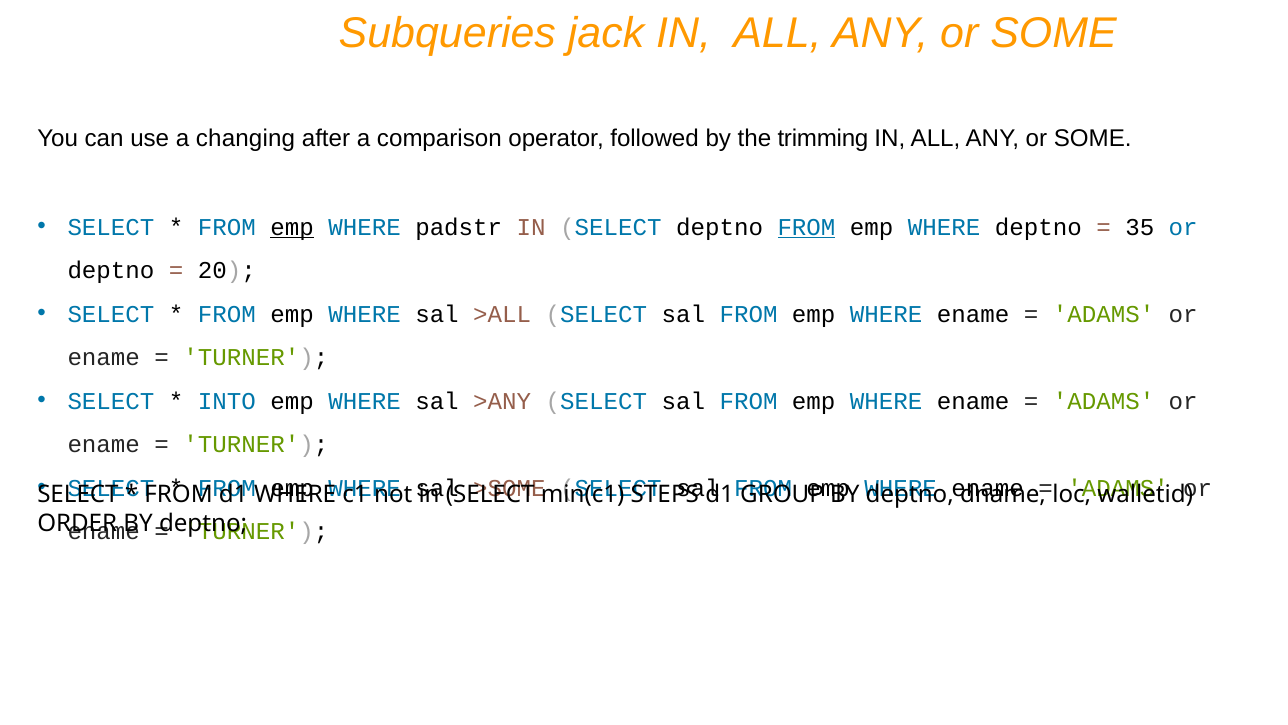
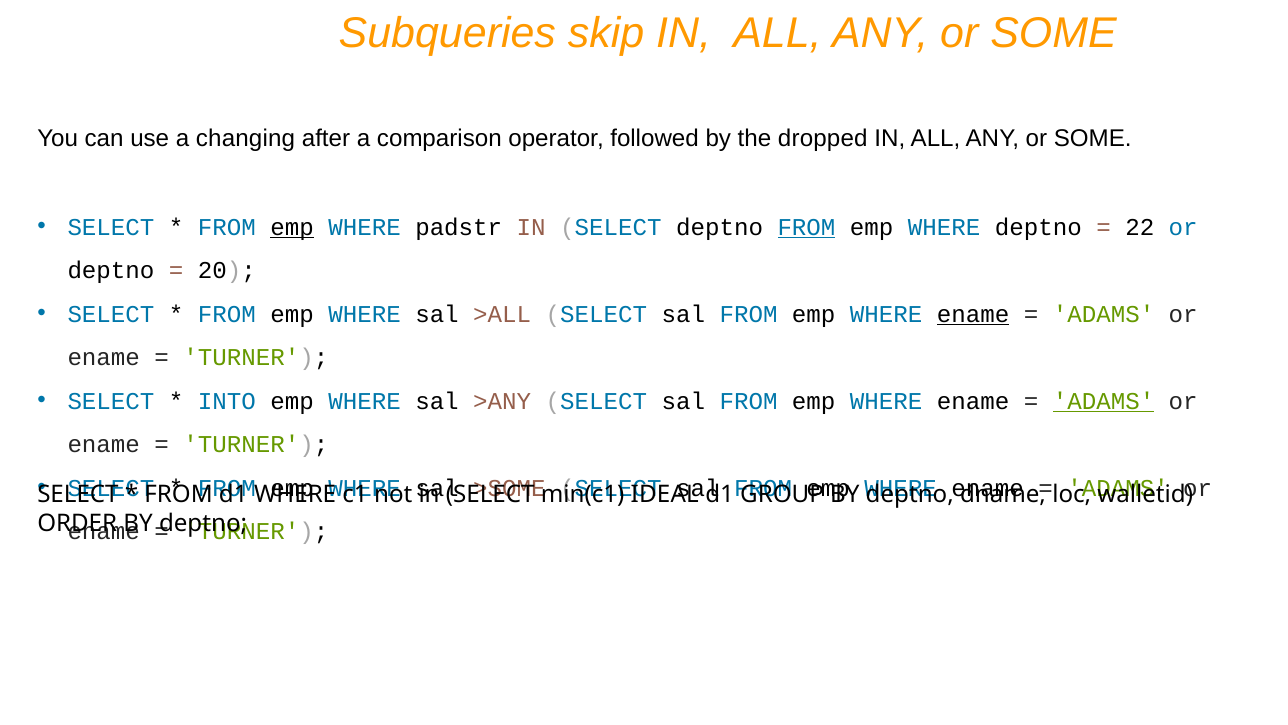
jack: jack -> skip
trimming: trimming -> dropped
35: 35 -> 22
ename at (973, 314) underline: none -> present
ADAMS at (1104, 401) underline: none -> present
STEPS: STEPS -> IDEAL
